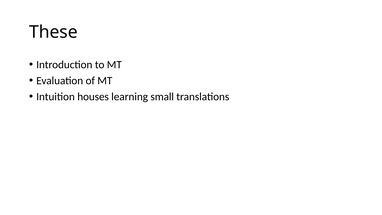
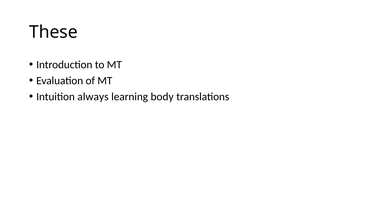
houses: houses -> always
small: small -> body
